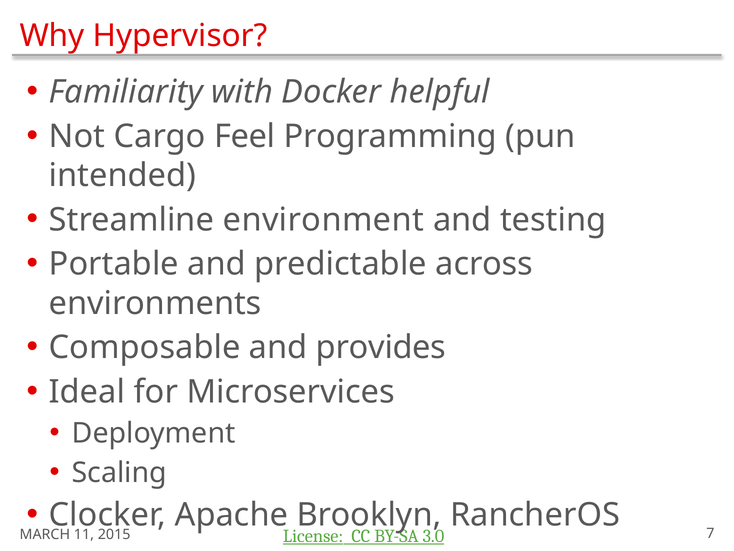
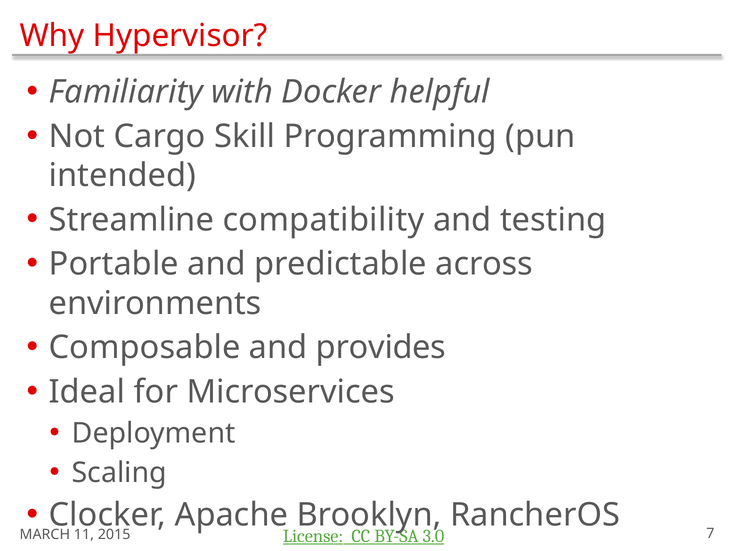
Feel: Feel -> Skill
environment: environment -> compatibility
